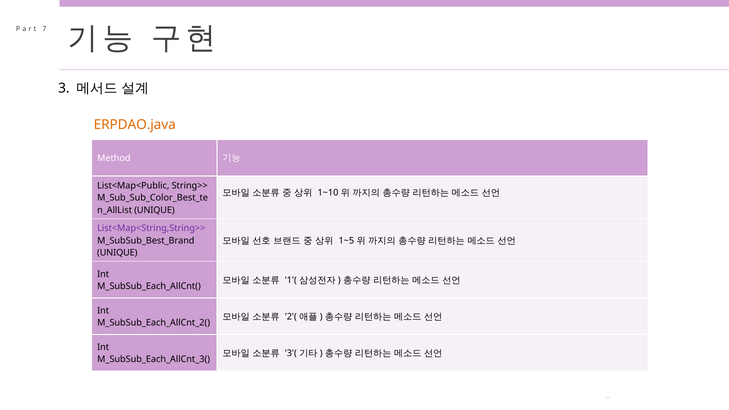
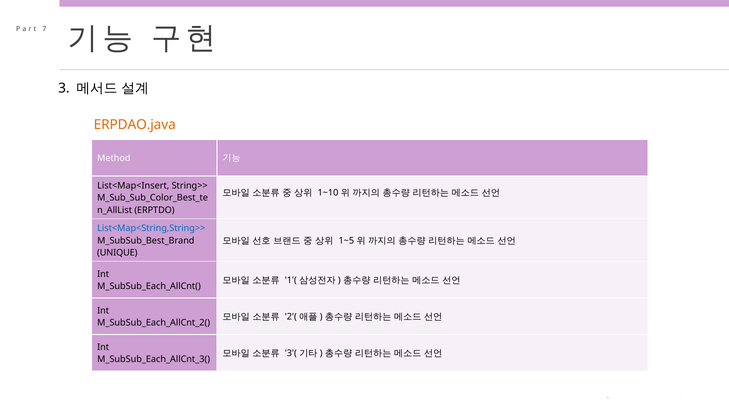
List<Map<Public: List<Map<Public -> List<Map<Insert
UNIQUE at (154, 210): UNIQUE -> ERPTDO
List<Map<String,String>> colour: purple -> blue
